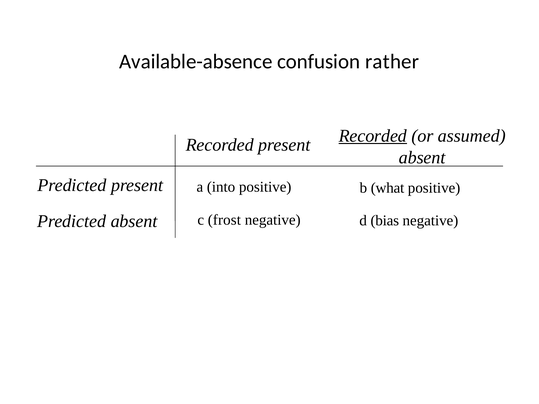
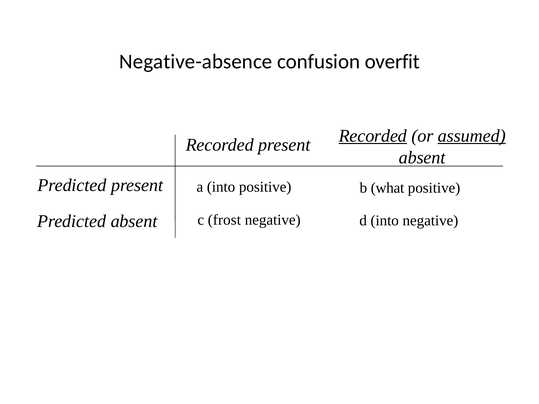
Available-absence: Available-absence -> Negative-absence
rather: rather -> overfit
assumed underline: none -> present
d bias: bias -> into
